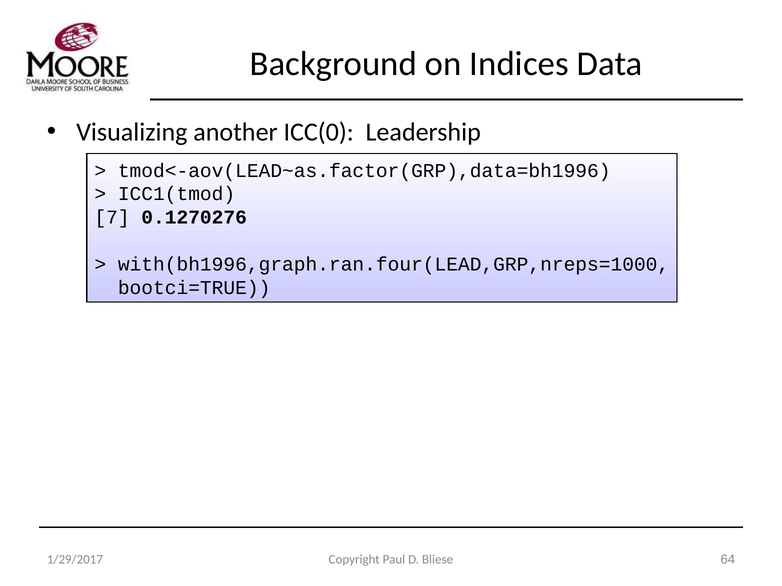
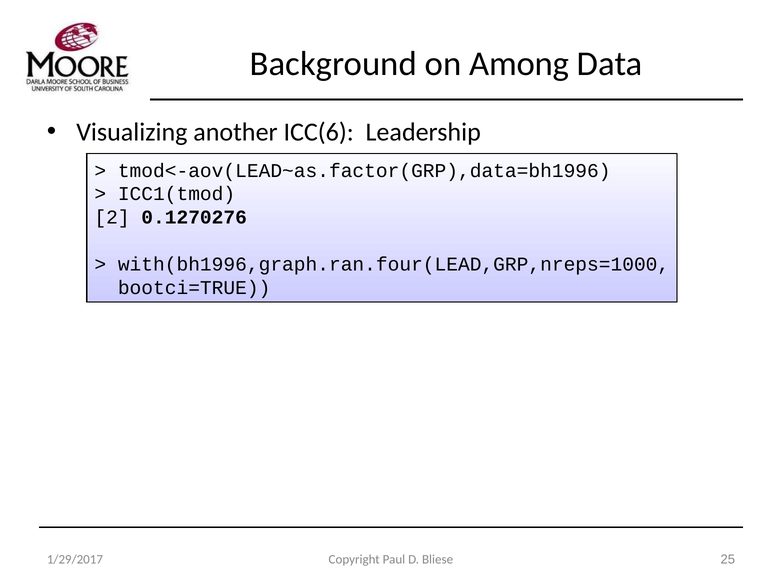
Indices: Indices -> Among
ICC(0: ICC(0 -> ICC(6
7: 7 -> 2
64: 64 -> 25
